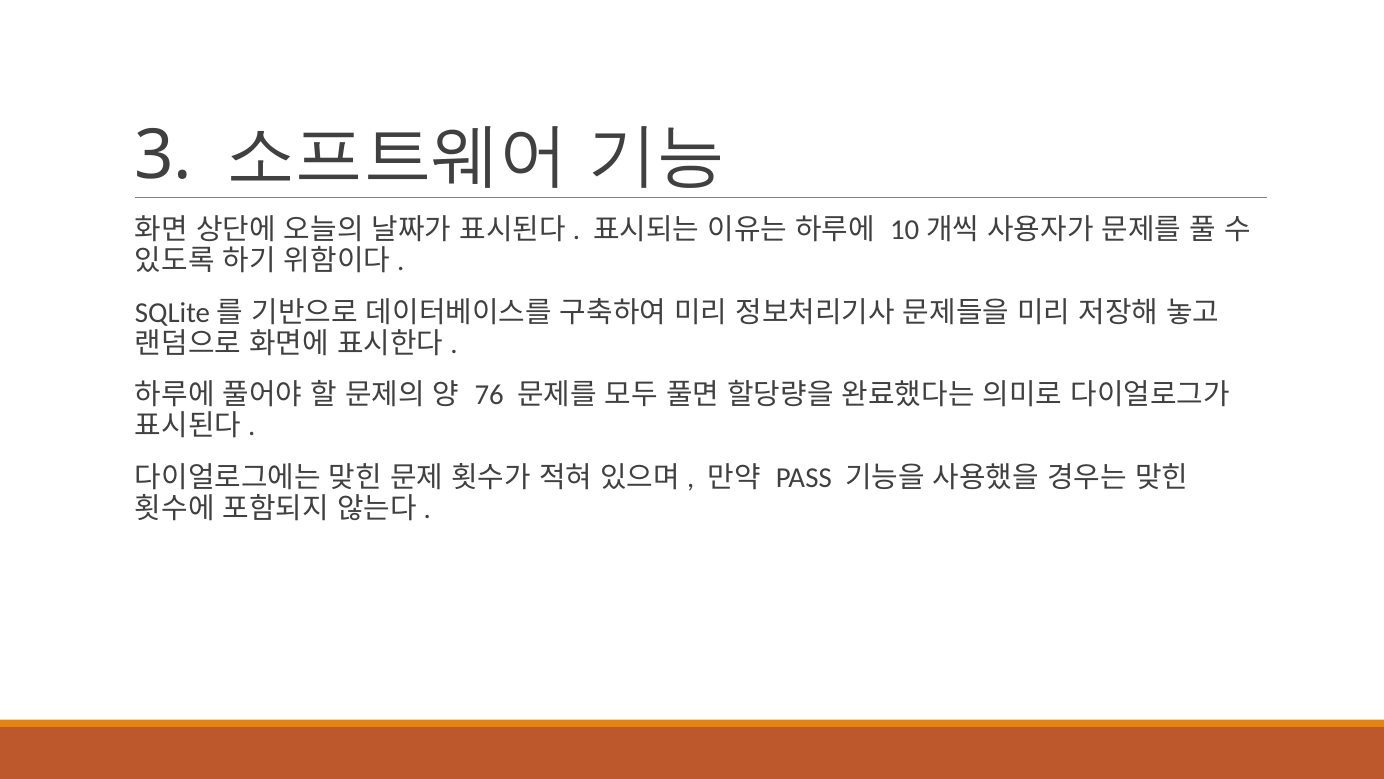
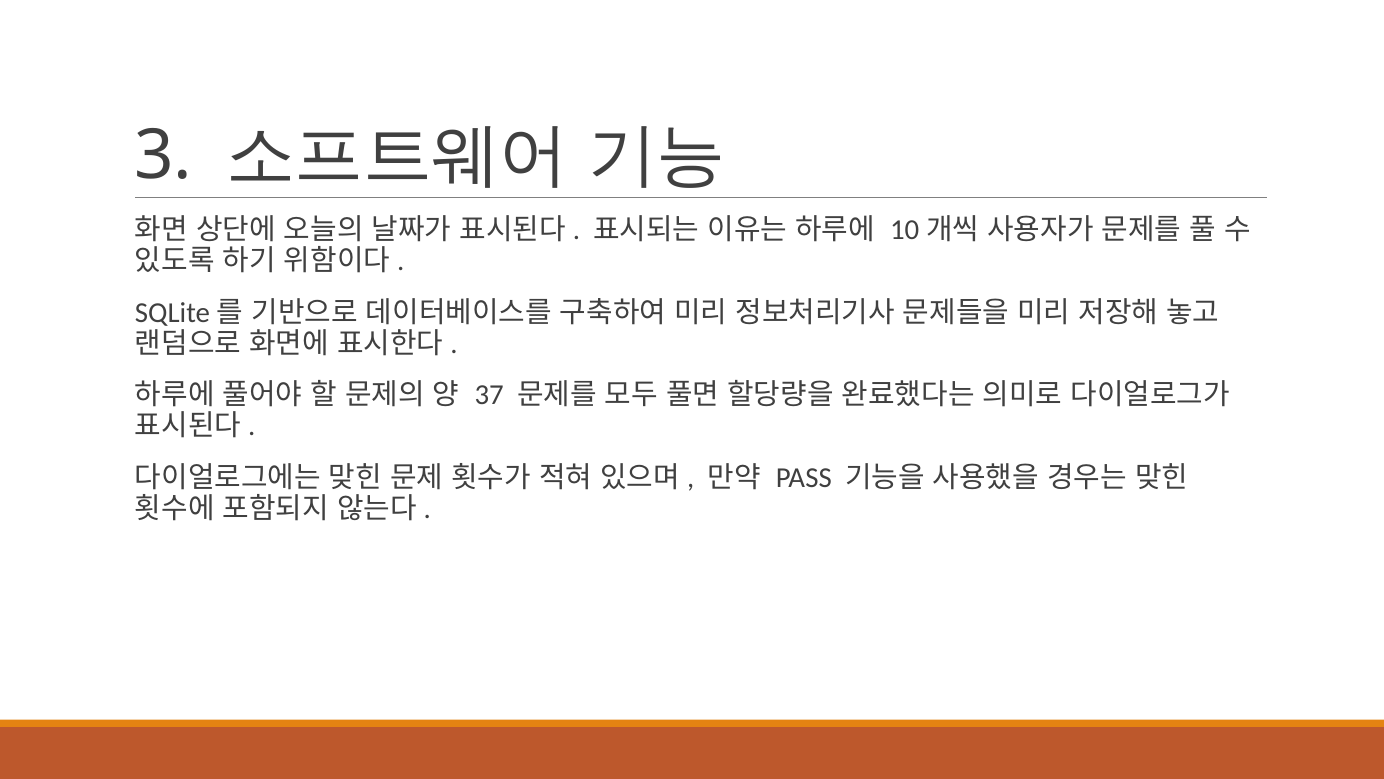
76: 76 -> 37
